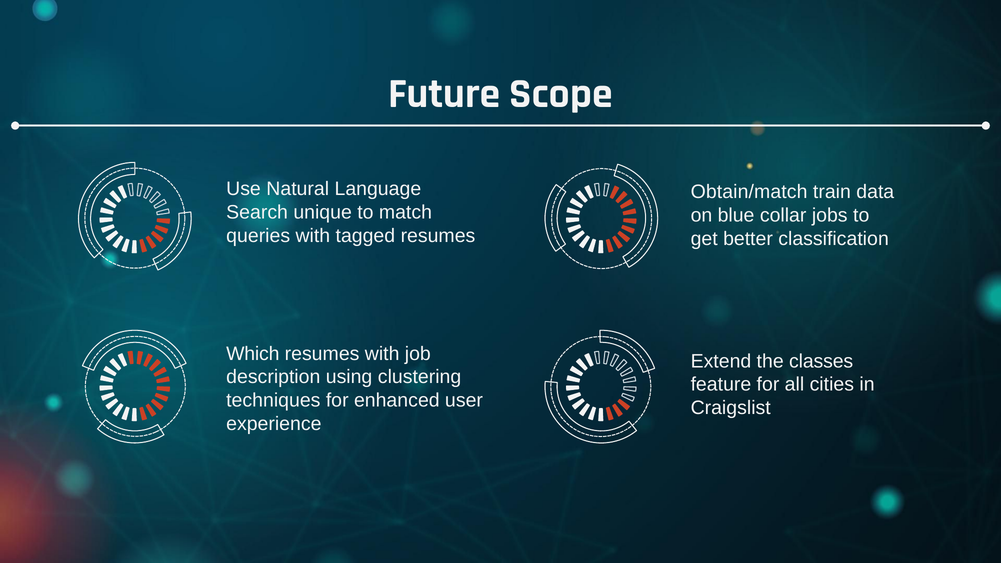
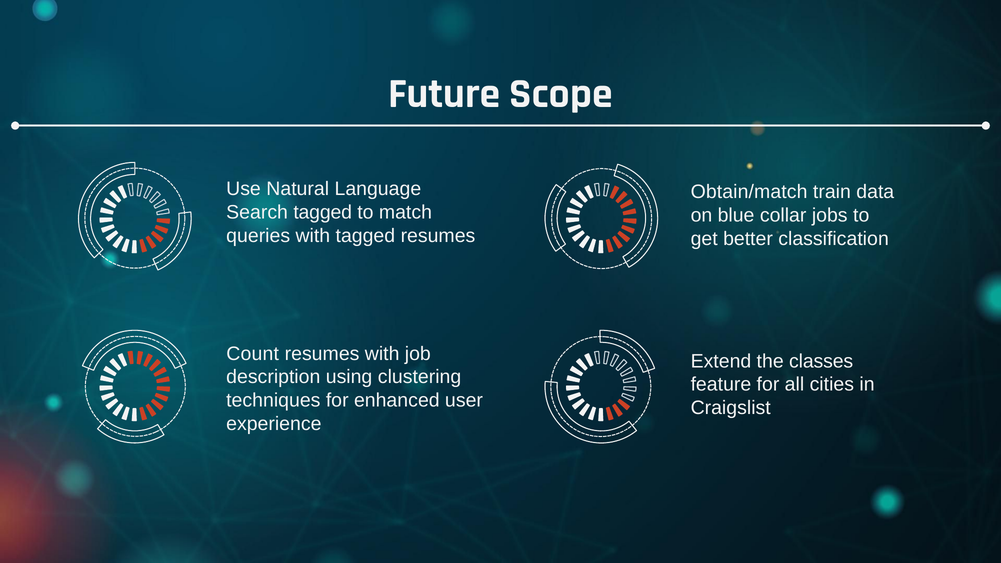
Search unique: unique -> tagged
Which: Which -> Count
